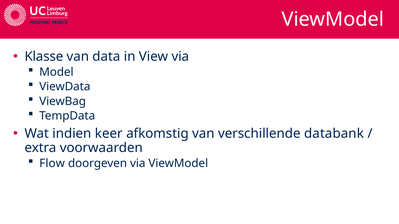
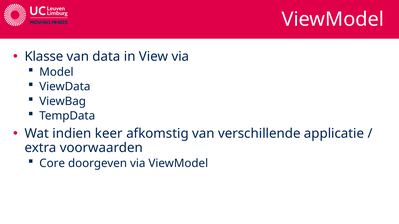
databank: databank -> applicatie
Flow: Flow -> Core
